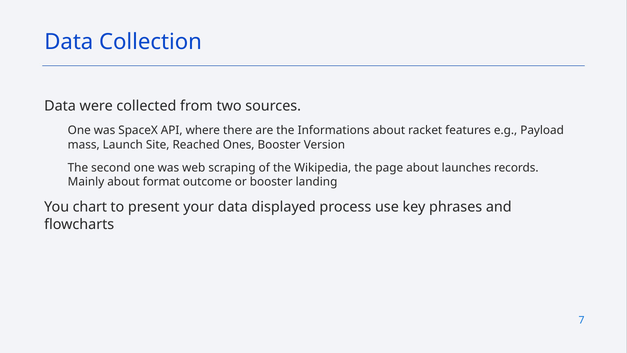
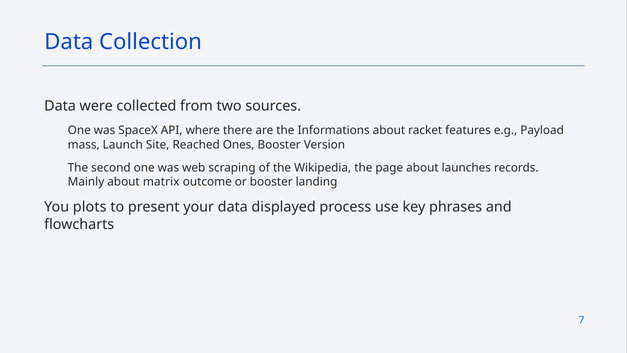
format: format -> matrix
chart: chart -> plots
